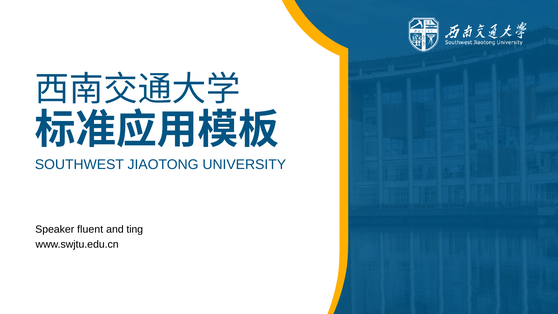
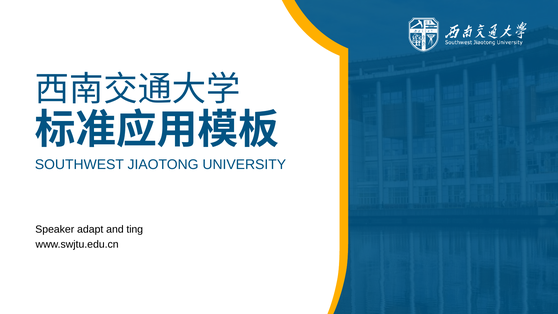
fluent: fluent -> adapt
